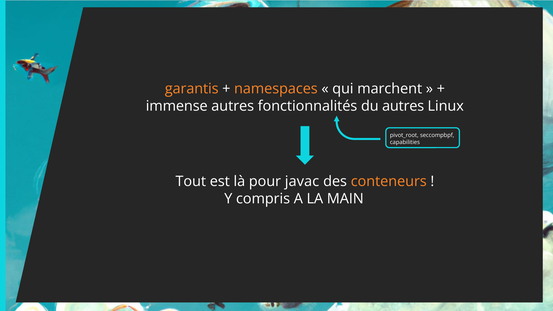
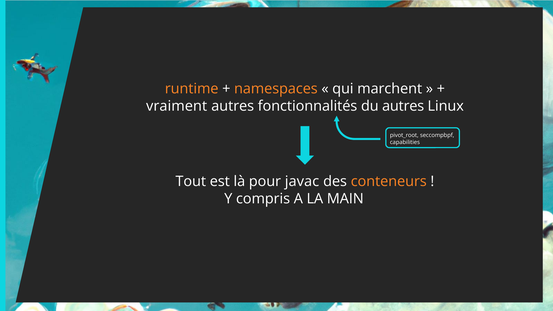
garantis: garantis -> runtime
immense: immense -> vraiment
